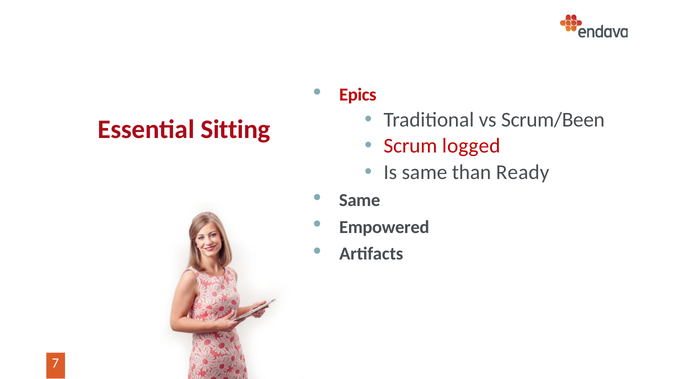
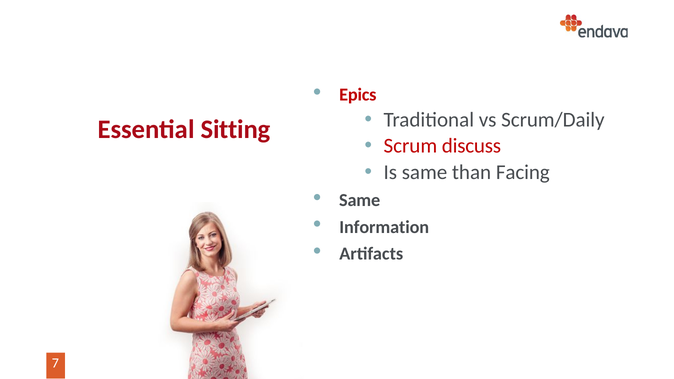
Scrum/Been: Scrum/Been -> Scrum/Daily
logged: logged -> discuss
Ready: Ready -> Facing
Empowered: Empowered -> Information
